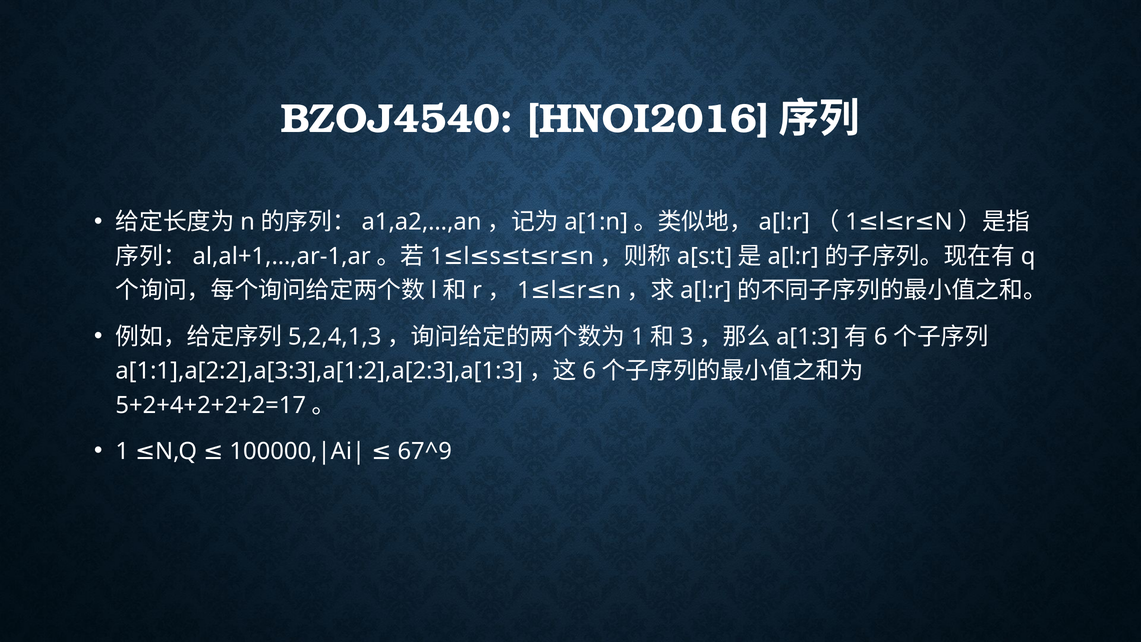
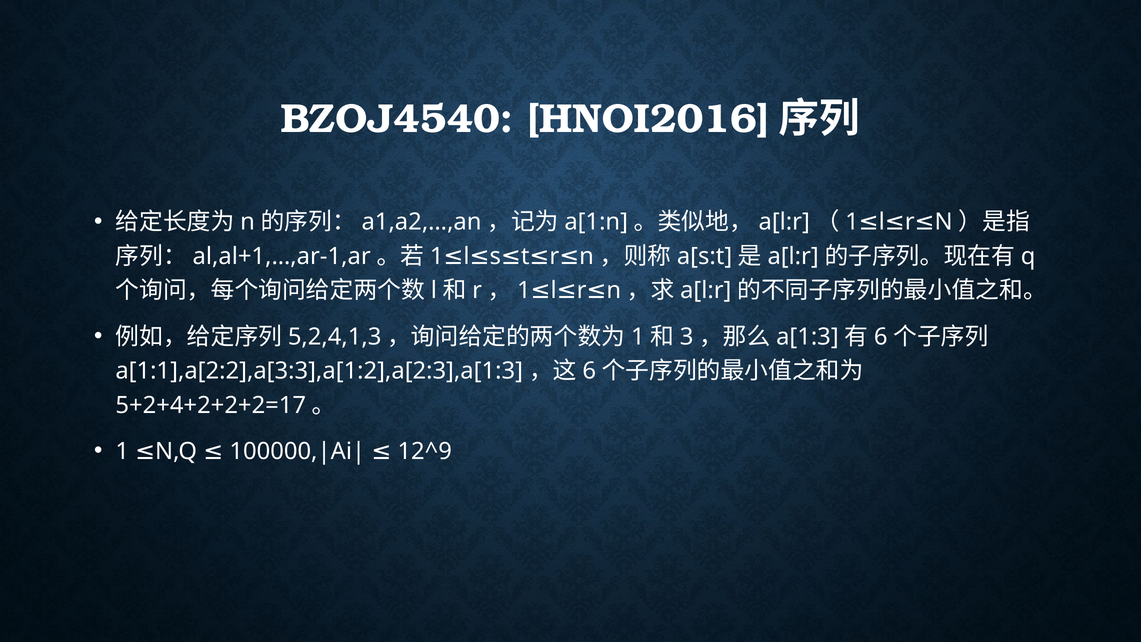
67^9: 67^9 -> 12^9
